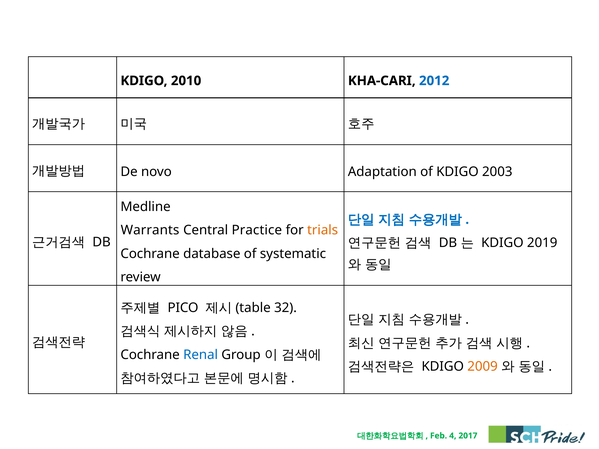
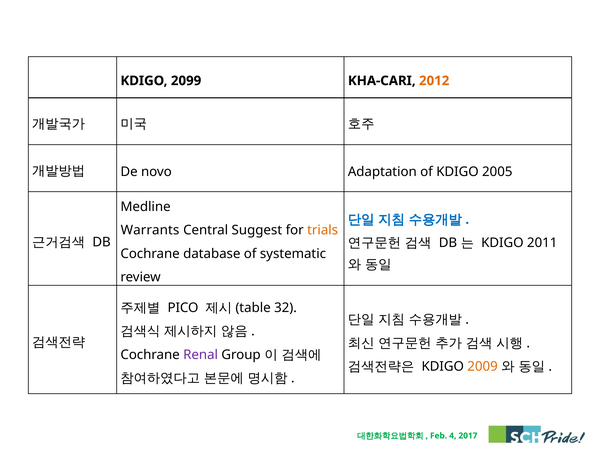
2010: 2010 -> 2099
2012 colour: blue -> orange
2003: 2003 -> 2005
Practice: Practice -> Suggest
2019: 2019 -> 2011
Renal colour: blue -> purple
